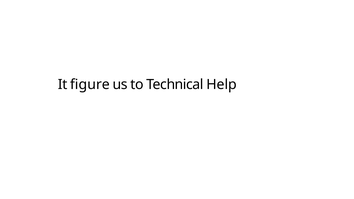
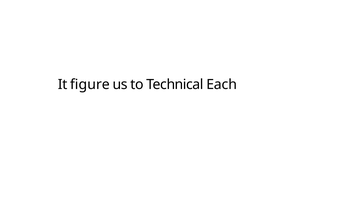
Help: Help -> Each
